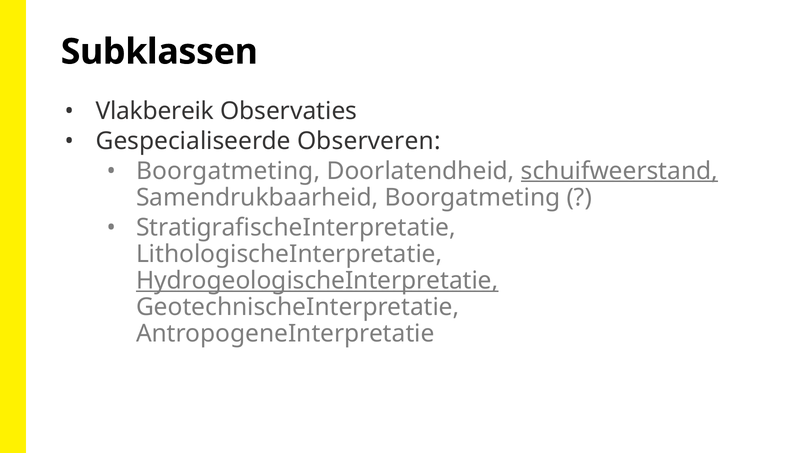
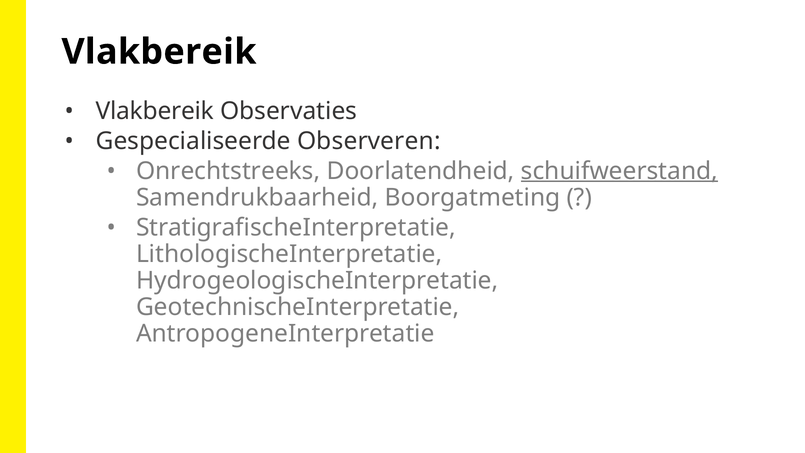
Subklassen at (159, 52): Subklassen -> Vlakbereik
Boorgatmeting at (228, 171): Boorgatmeting -> Onrechtstreeks
HydrogeologischeInterpretatie underline: present -> none
